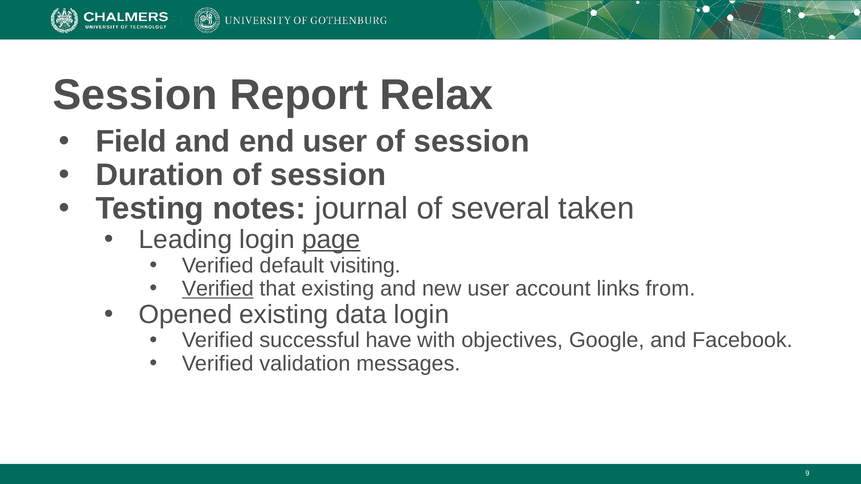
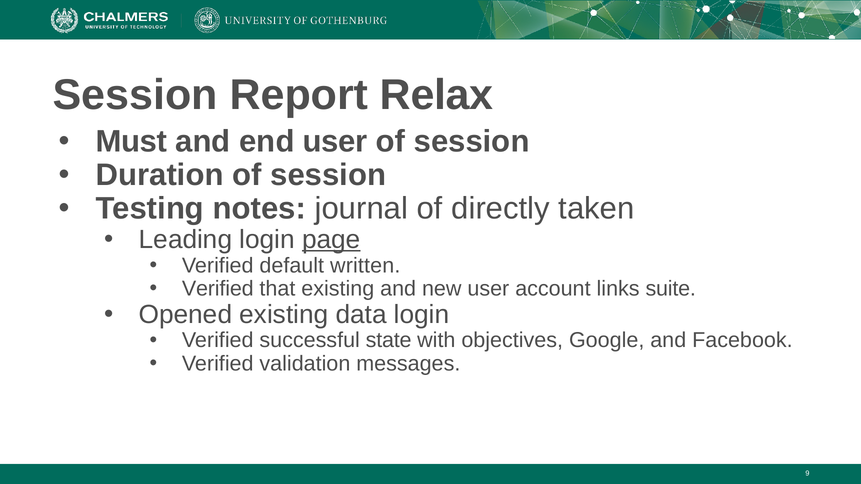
Field: Field -> Must
several: several -> directly
visiting: visiting -> written
Verified at (218, 289) underline: present -> none
from: from -> suite
have: have -> state
